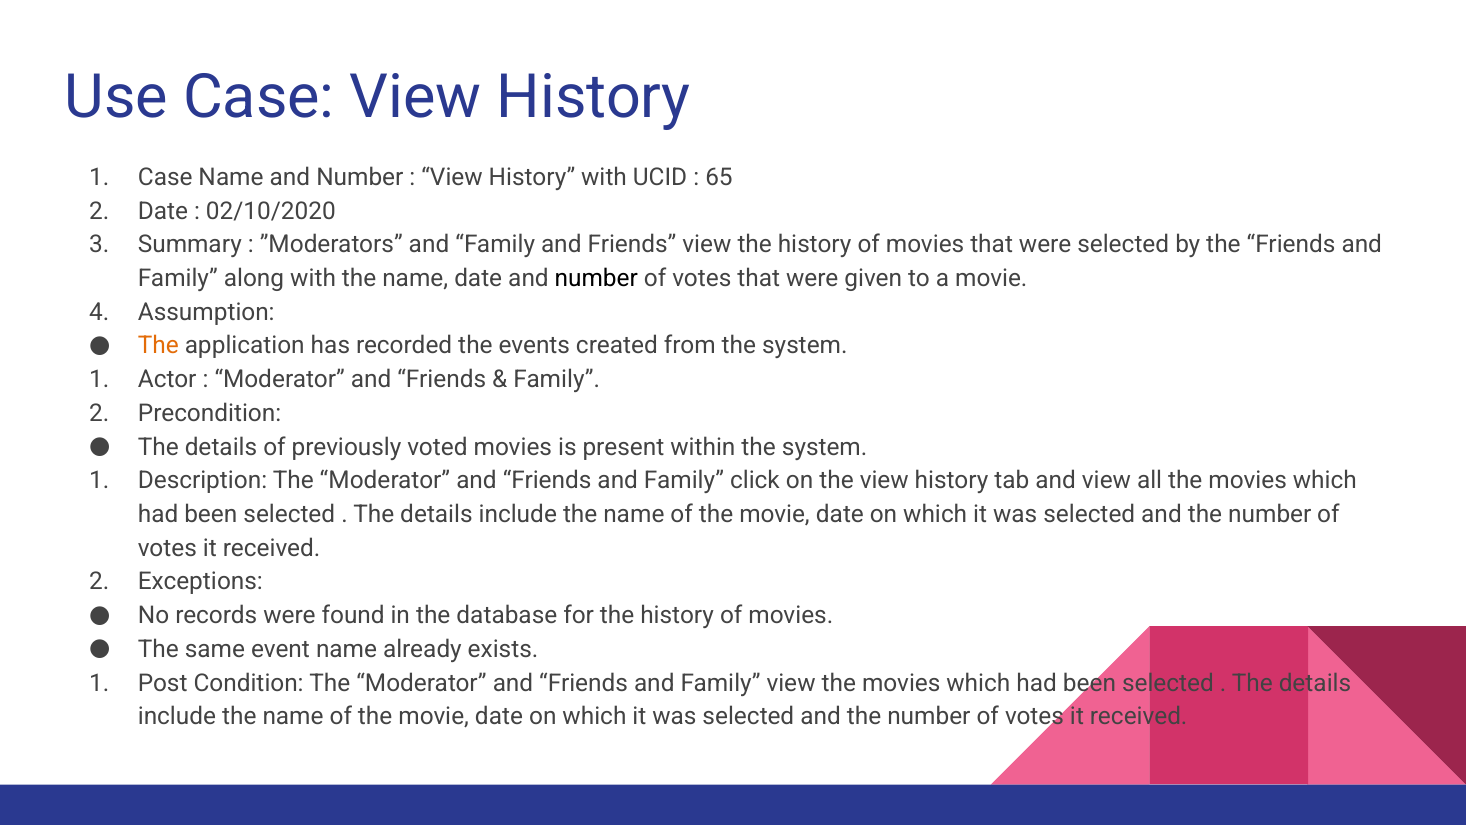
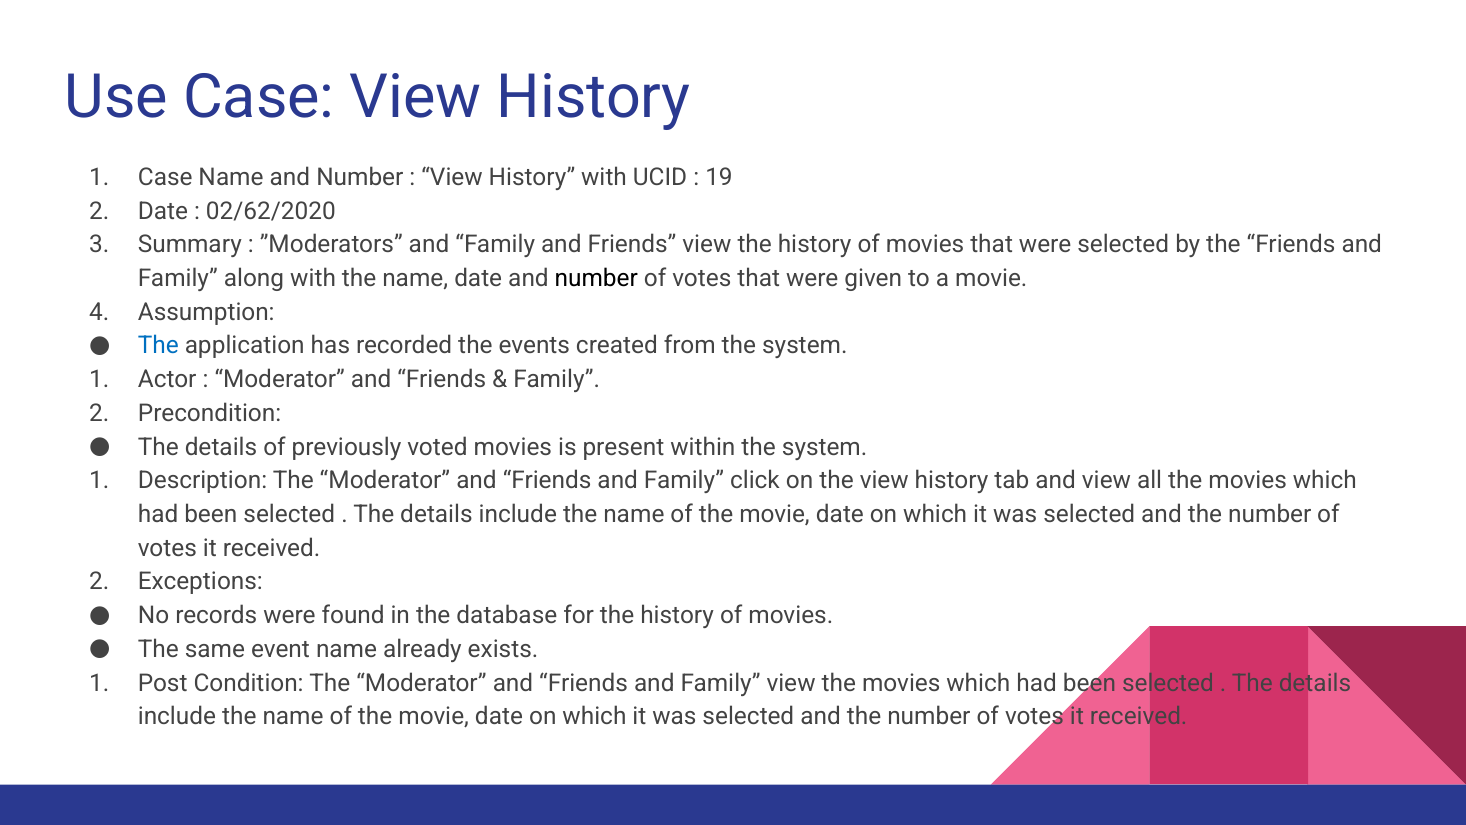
65: 65 -> 19
02/10/2020: 02/10/2020 -> 02/62/2020
The at (158, 346) colour: orange -> blue
